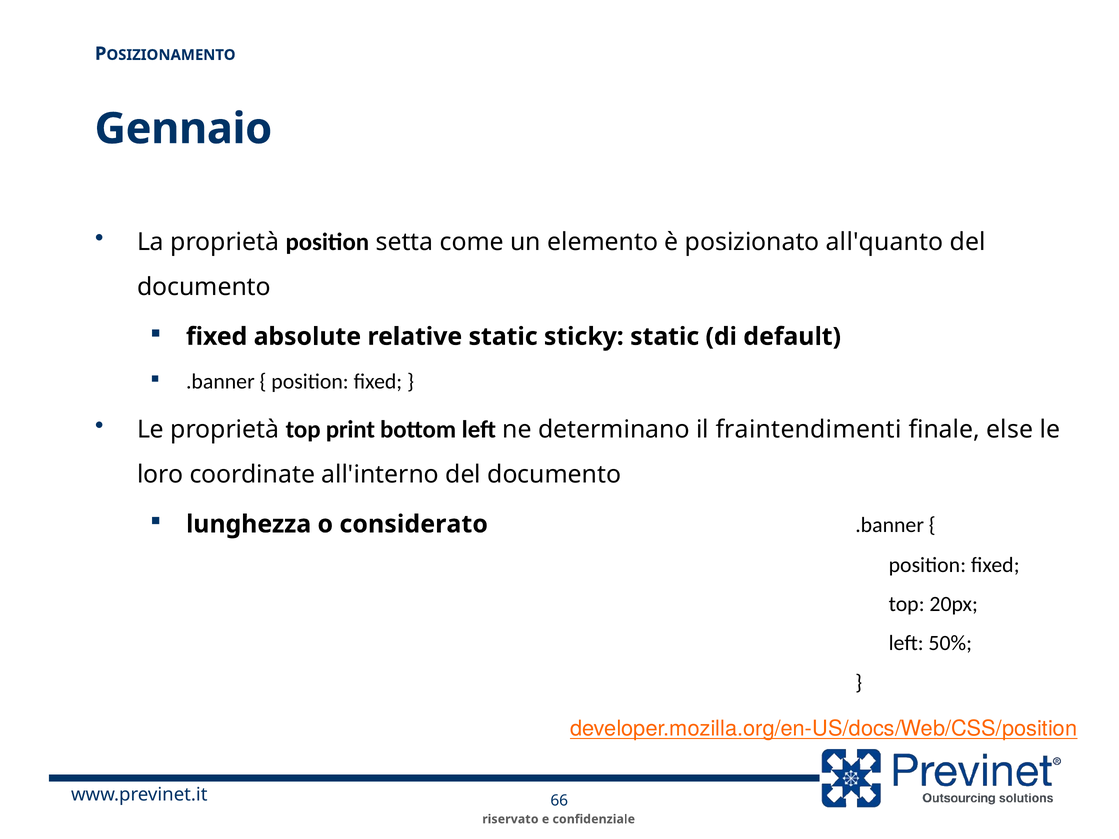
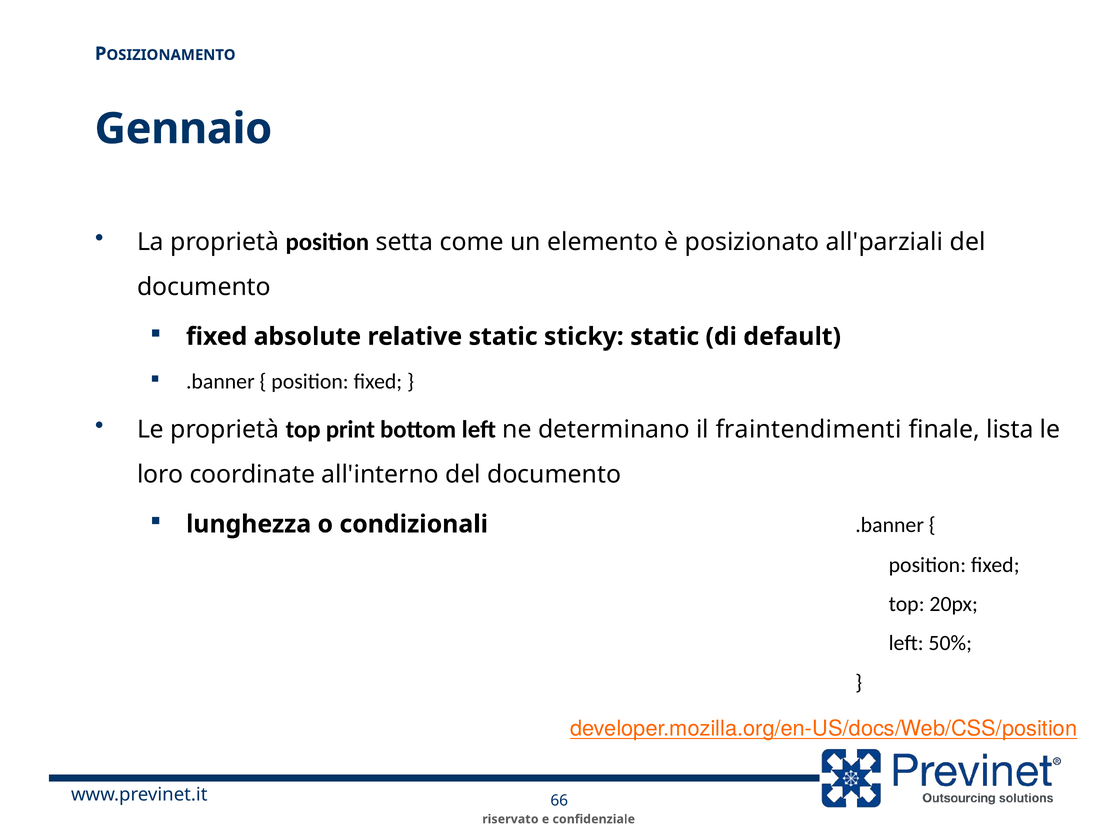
all'quanto: all'quanto -> all'parziali
else: else -> lista
considerato: considerato -> condizionali
